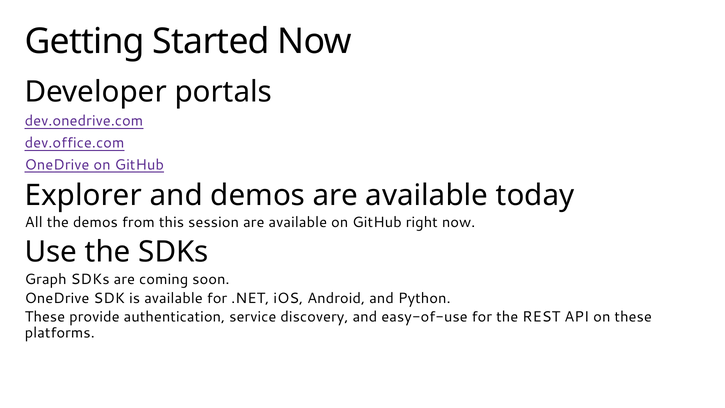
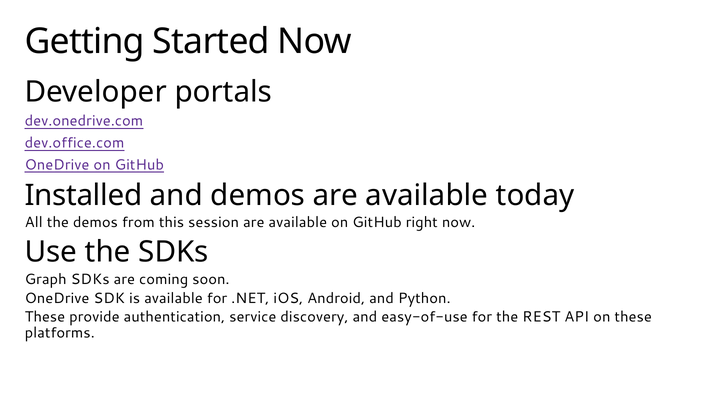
Explorer: Explorer -> Installed
